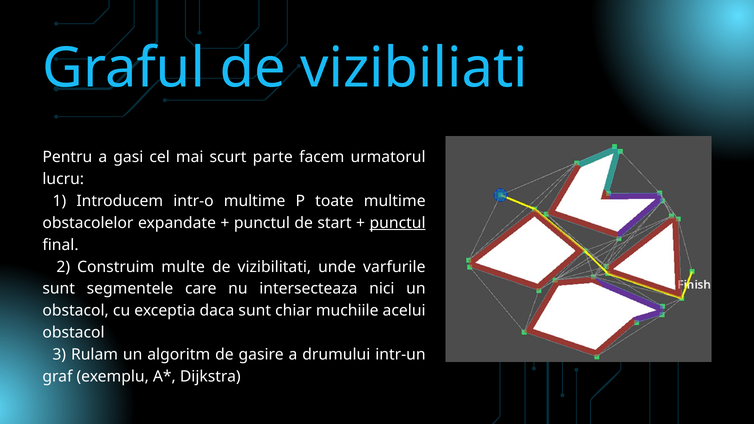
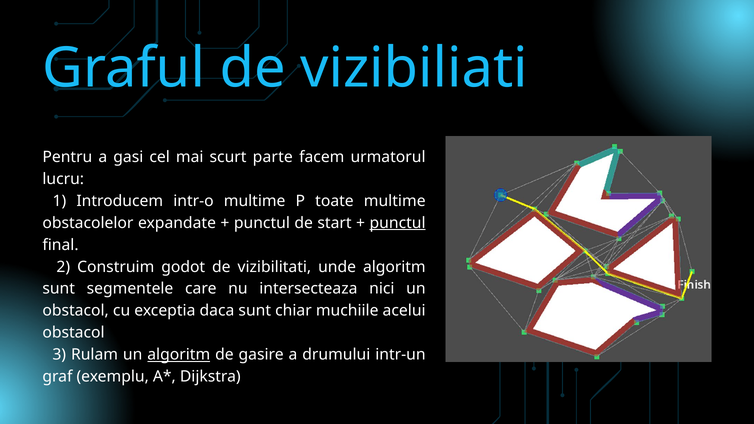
multe: multe -> godot
unde varfurile: varfurile -> algoritm
algoritm at (179, 355) underline: none -> present
